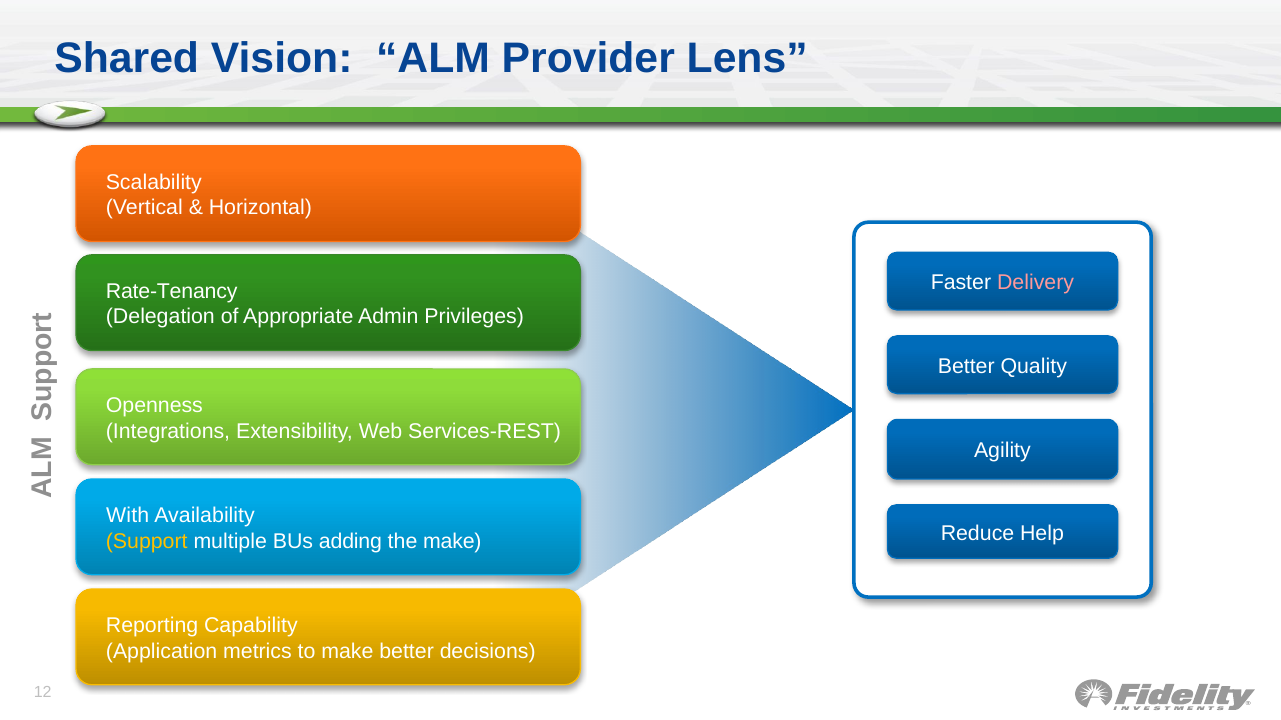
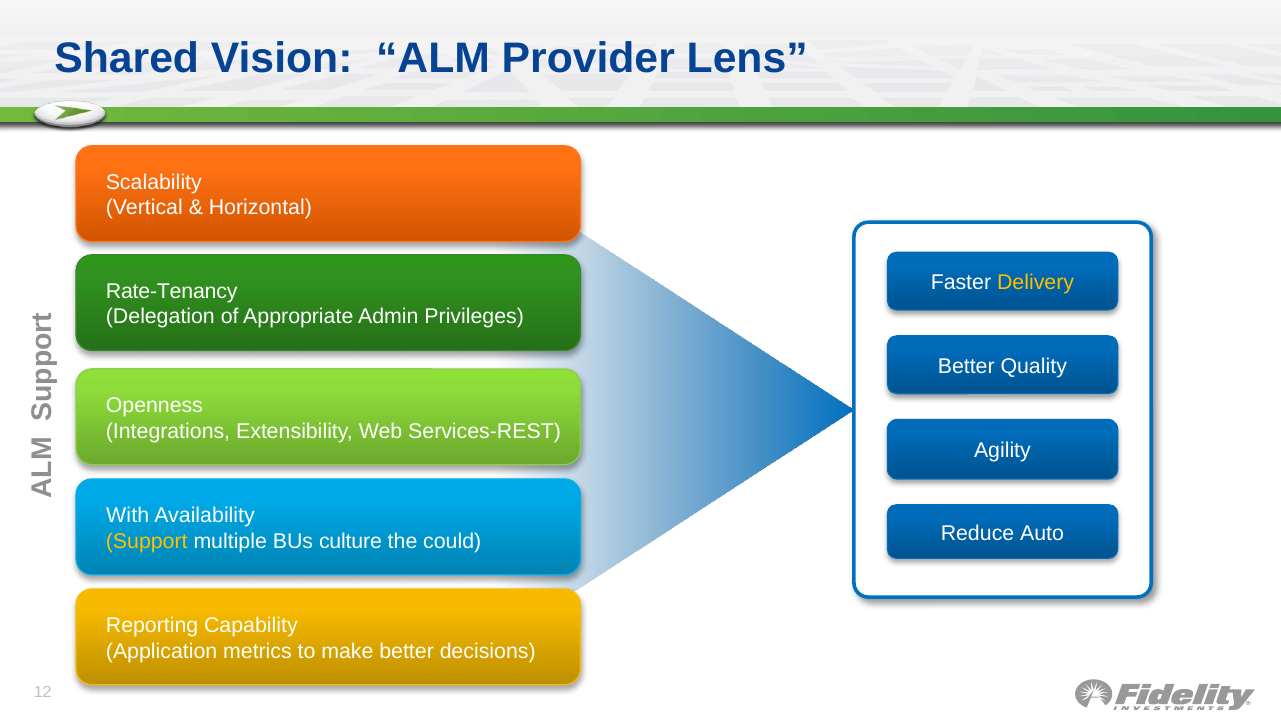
Delivery colour: pink -> yellow
Help: Help -> Auto
adding: adding -> culture
the make: make -> could
